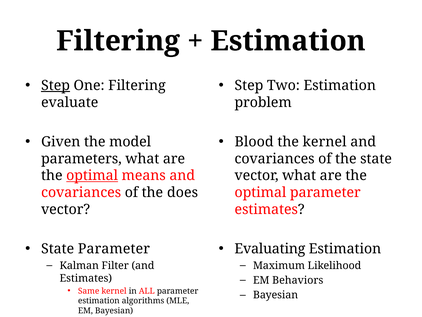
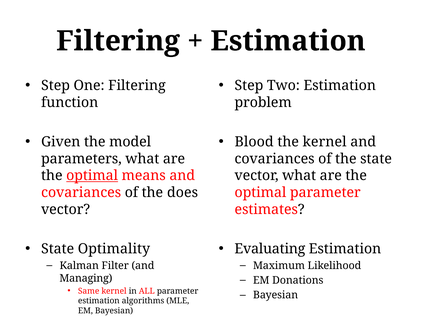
Step at (56, 85) underline: present -> none
evaluate: evaluate -> function
State Parameter: Parameter -> Optimality
Behaviors: Behaviors -> Donations
Estimates at (86, 278): Estimates -> Managing
